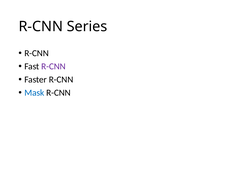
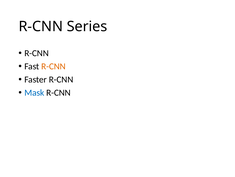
R-CNN at (53, 66) colour: purple -> orange
